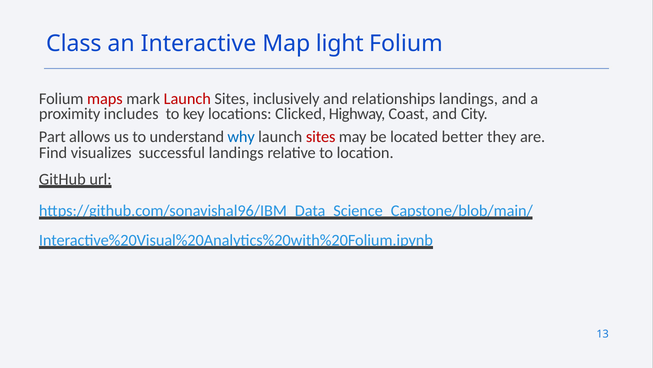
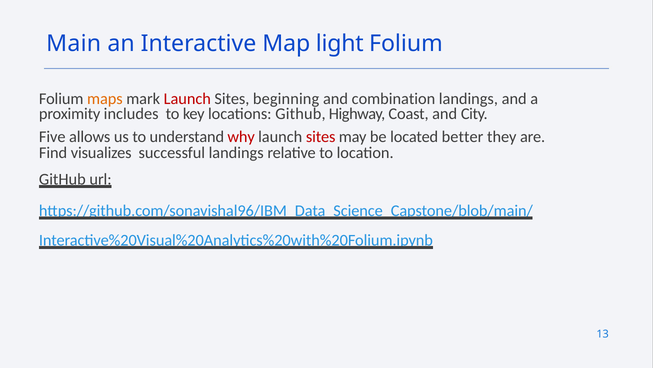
Class: Class -> Main
maps colour: red -> orange
inclusively: inclusively -> beginning
relationships: relationships -> combination
locations Clicked: Clicked -> Github
Part: Part -> Five
why colour: blue -> red
